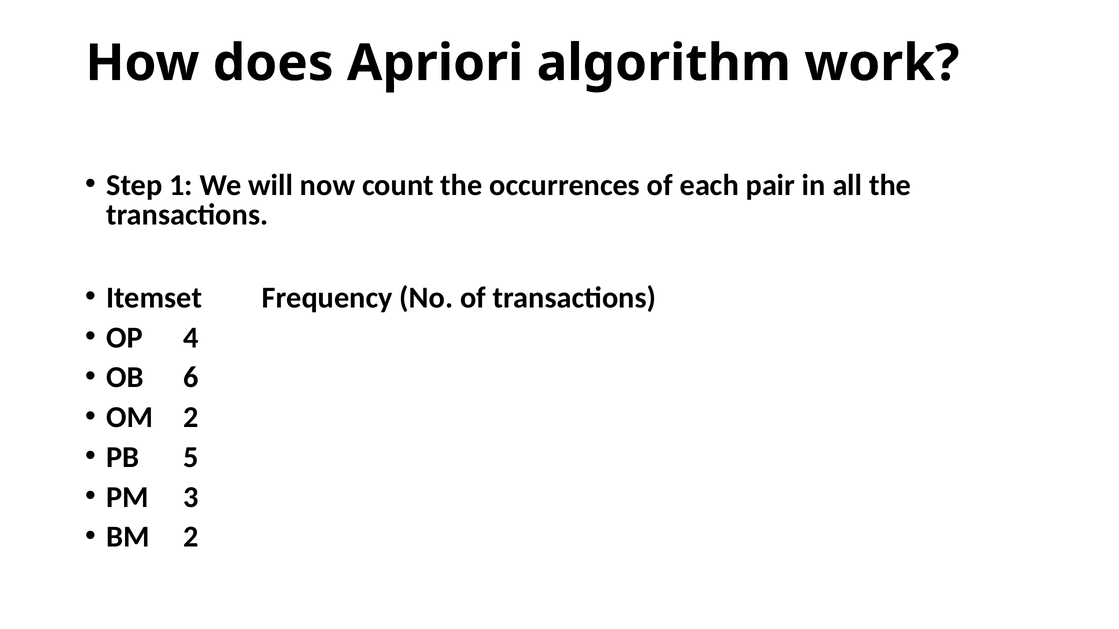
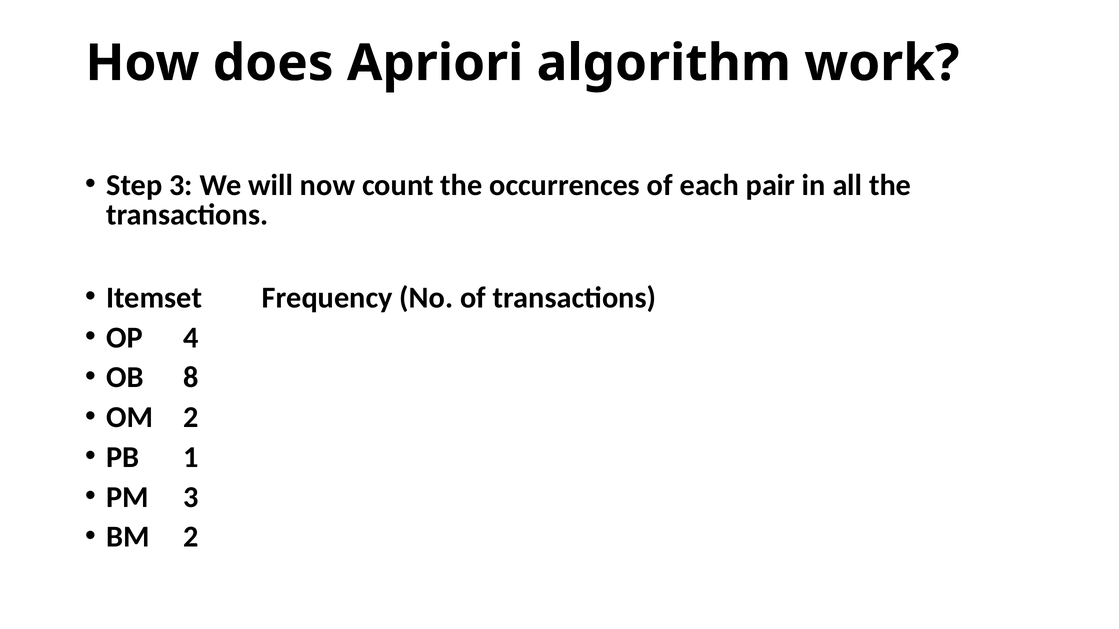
Step 1: 1 -> 3
6: 6 -> 8
5: 5 -> 1
